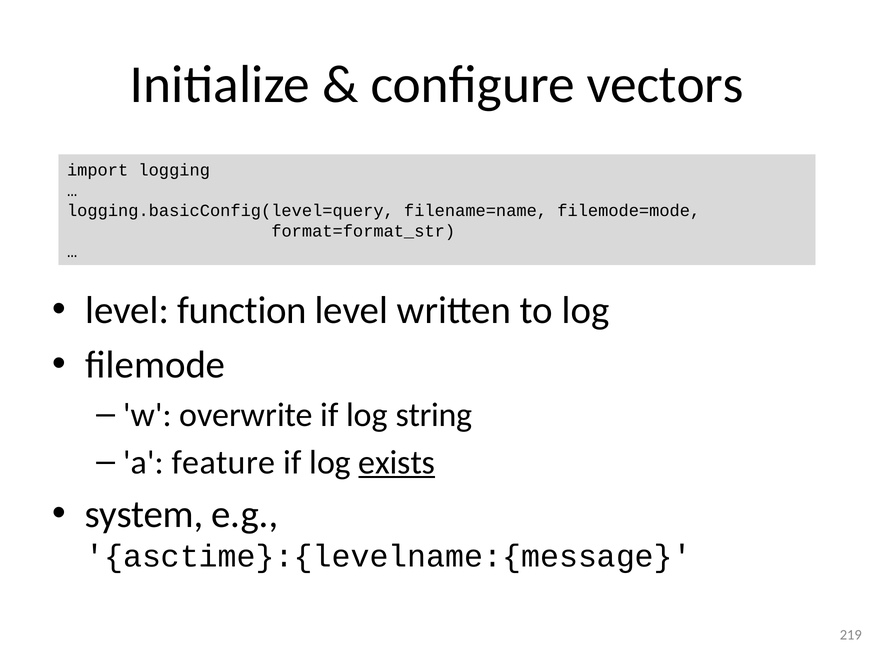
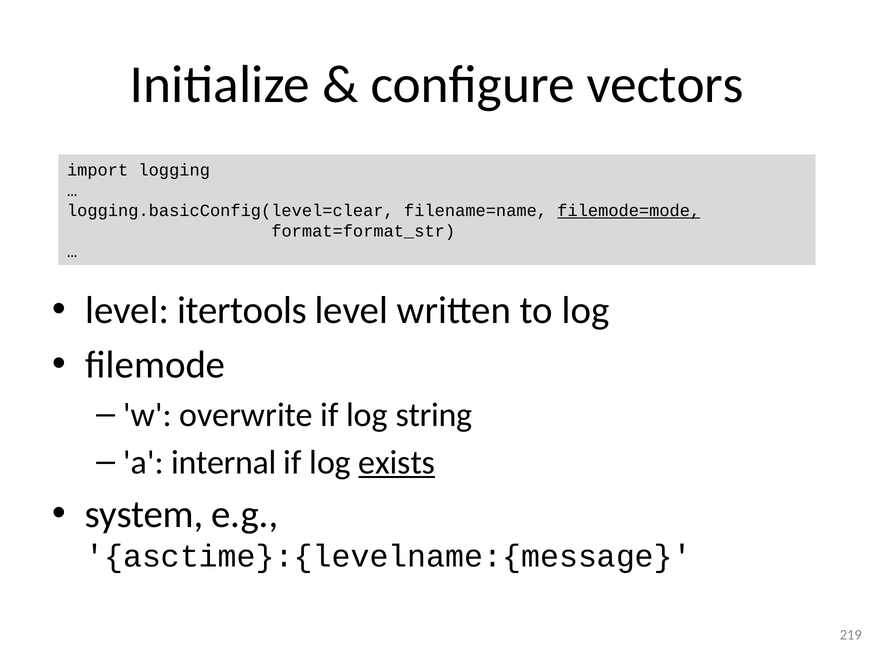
logging.basicConfig(level=query: logging.basicConfig(level=query -> logging.basicConfig(level=clear
filemode=mode underline: none -> present
function: function -> itertools
feature: feature -> internal
